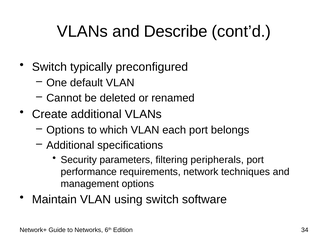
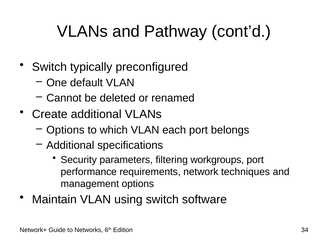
Describe: Describe -> Pathway
peripherals: peripherals -> workgroups
